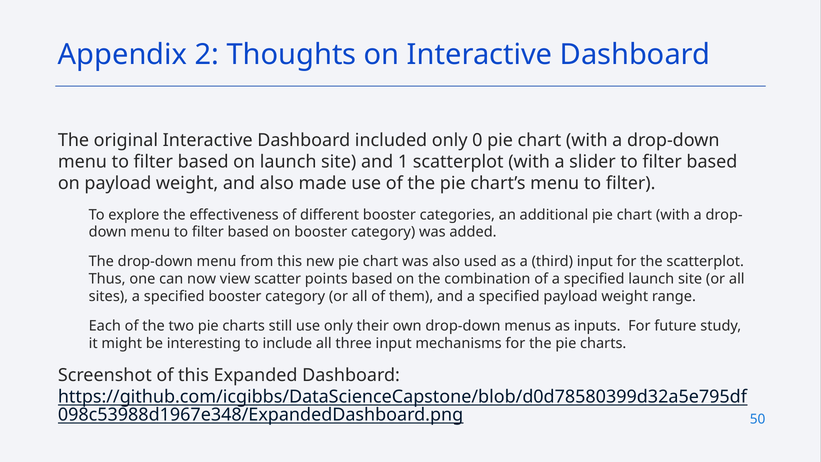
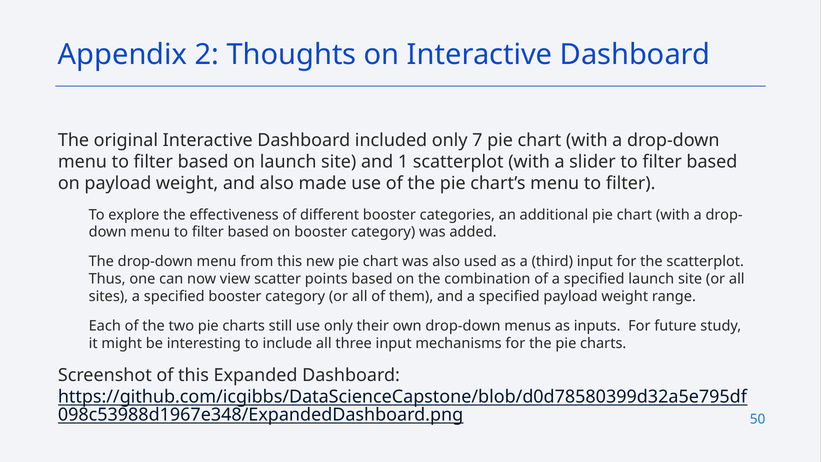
0: 0 -> 7
